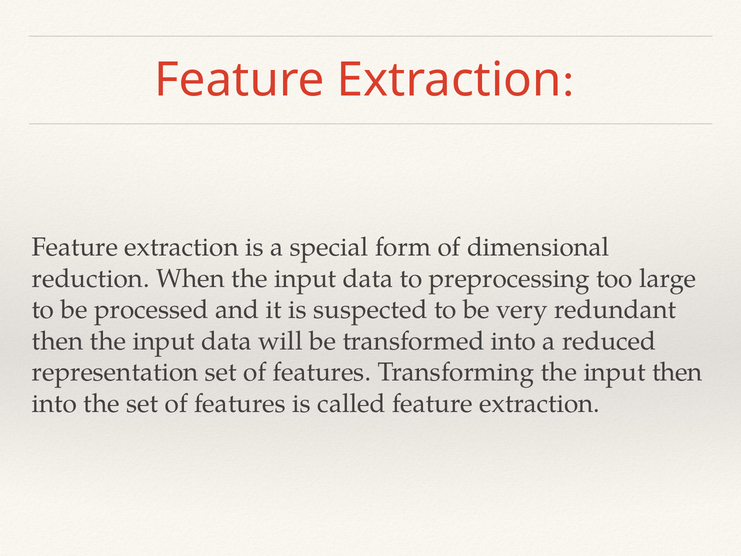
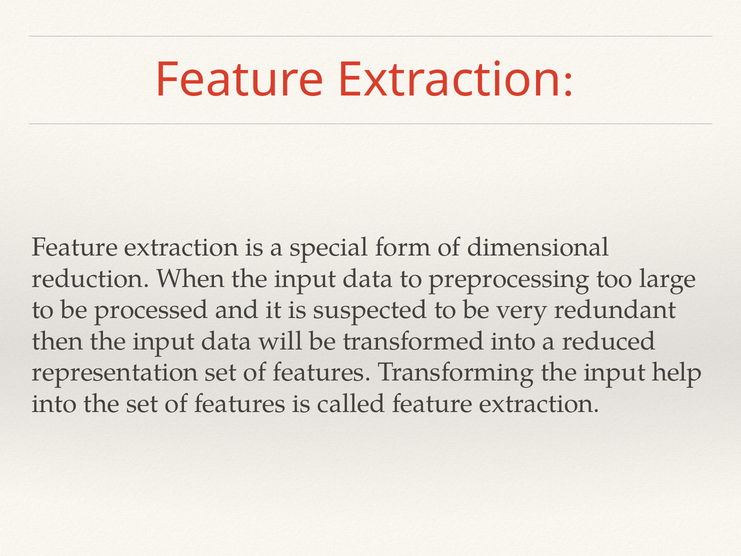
input then: then -> help
